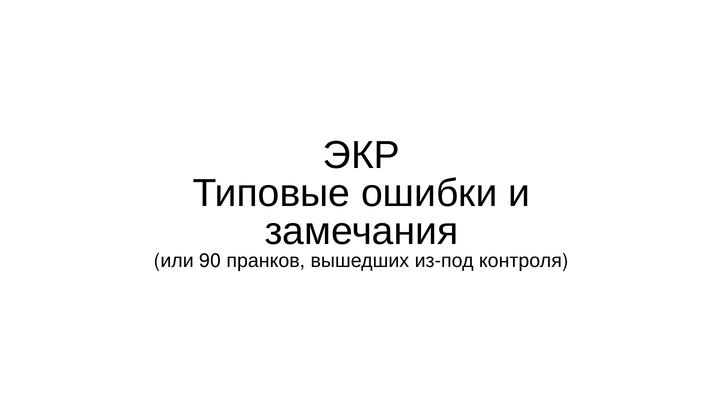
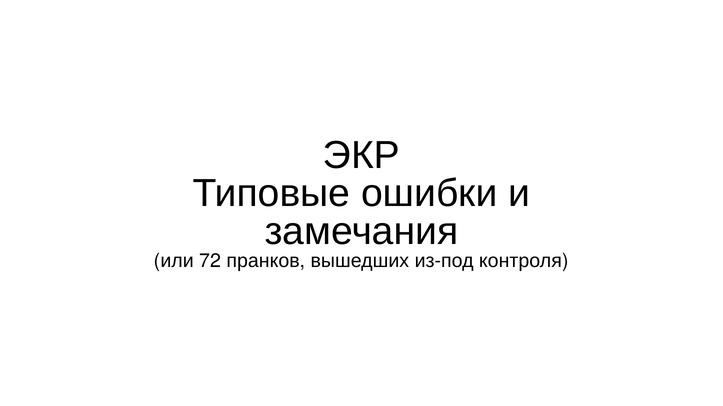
90: 90 -> 72
